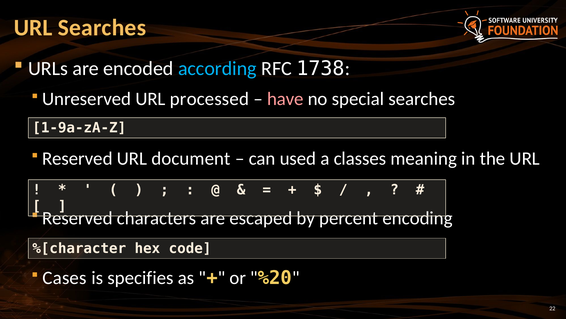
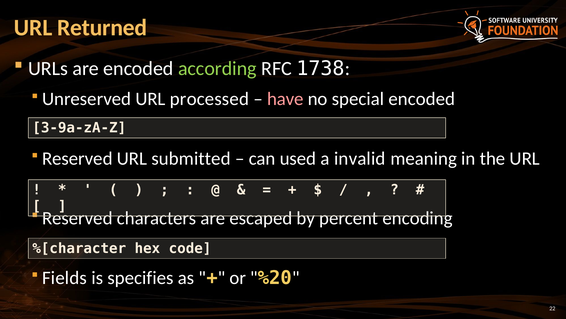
URL Searches: Searches -> Returned
according colour: light blue -> light green
special searches: searches -> encoded
1-9a-zA-Z: 1-9a-zA-Z -> 3-9a-zA-Z
document: document -> submitted
classes: classes -> invalid
Cases: Cases -> Fields
